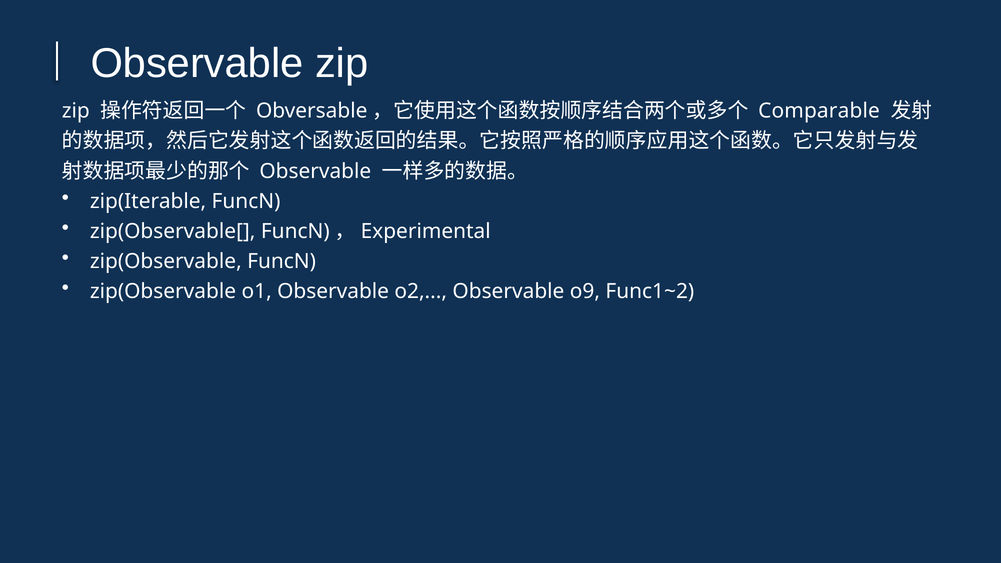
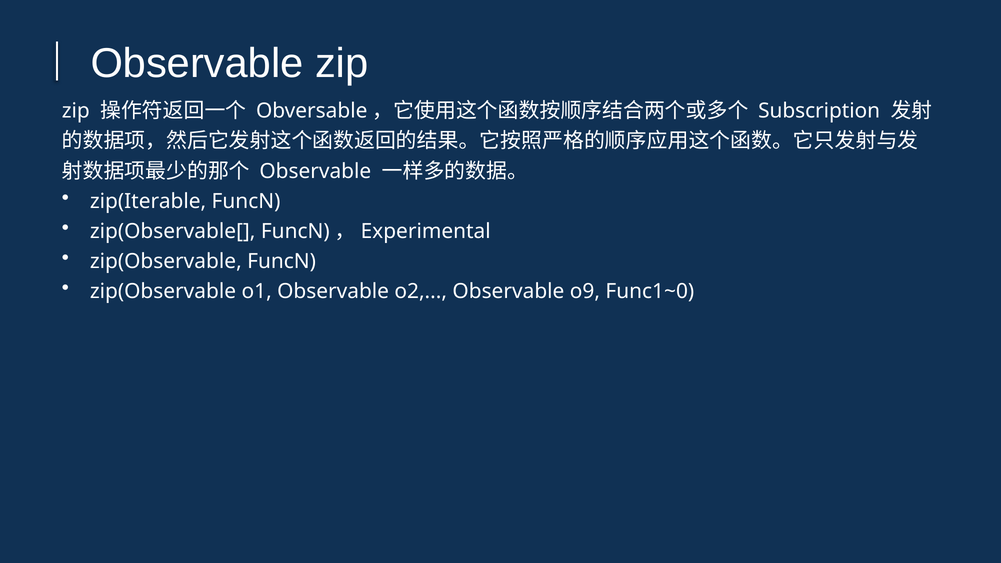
Comparable: Comparable -> Subscription
Func1~2: Func1~2 -> Func1~0
